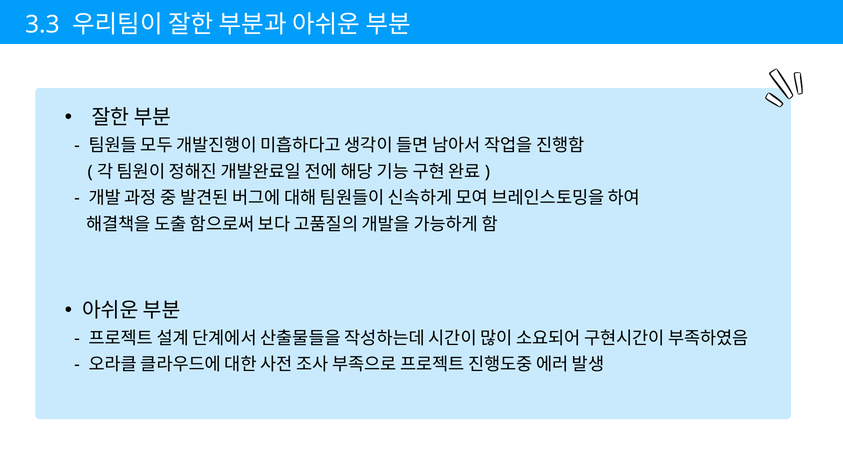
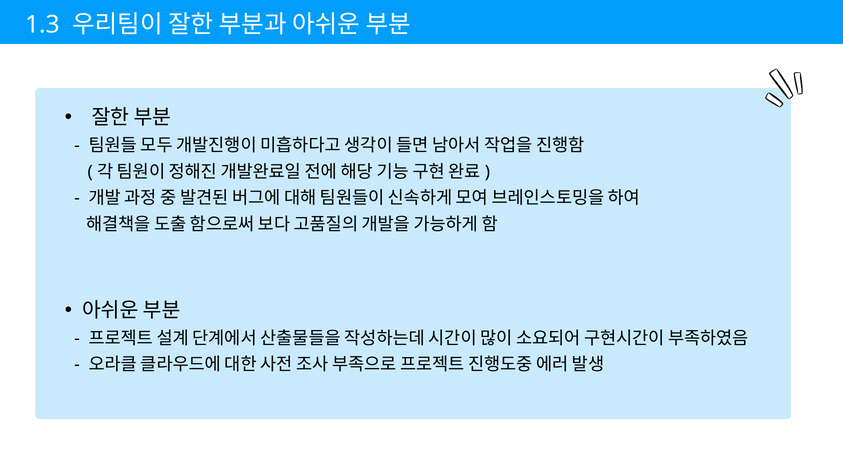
3.3: 3.3 -> 1.3
